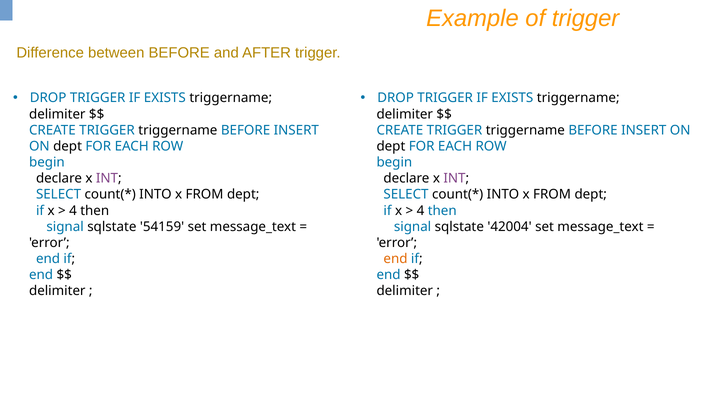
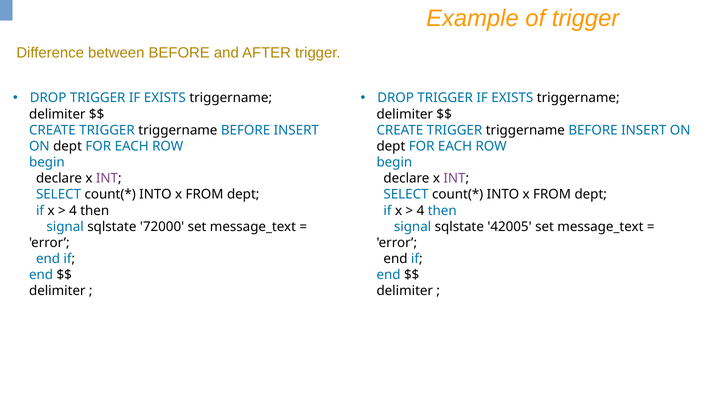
54159: 54159 -> 72000
42004: 42004 -> 42005
end at (396, 259) colour: orange -> black
